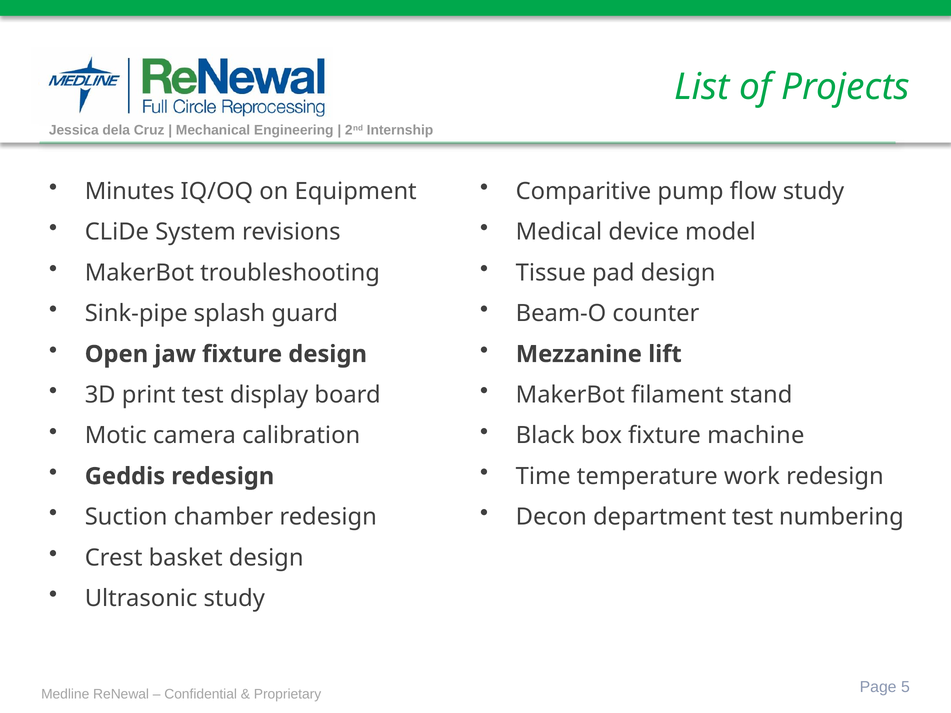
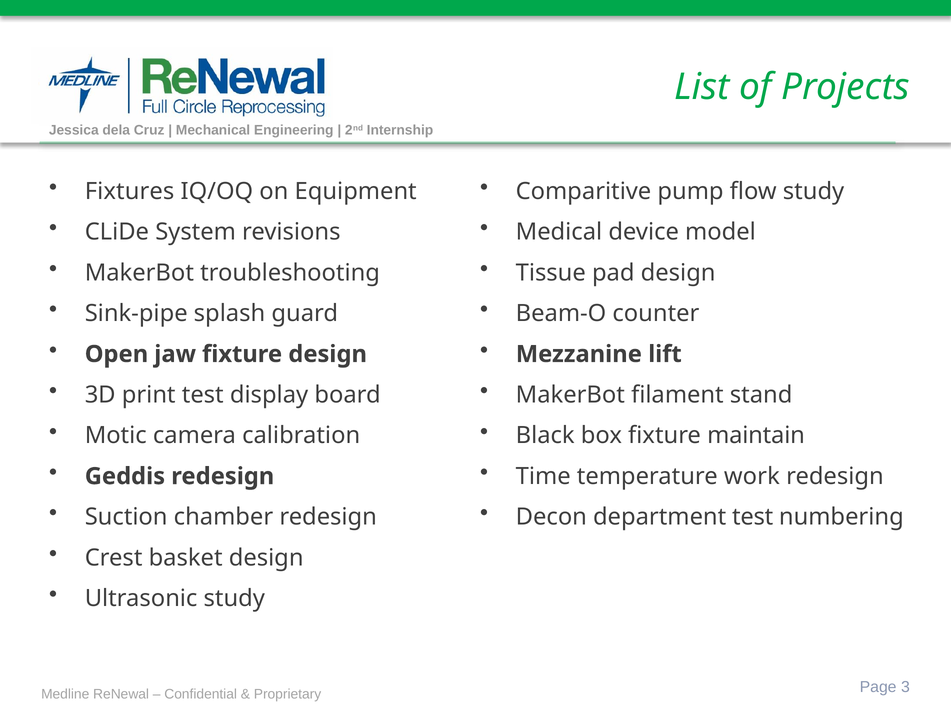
Minutes: Minutes -> Fixtures
machine: machine -> maintain
5: 5 -> 3
